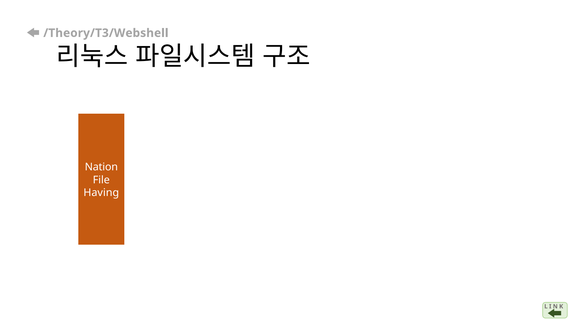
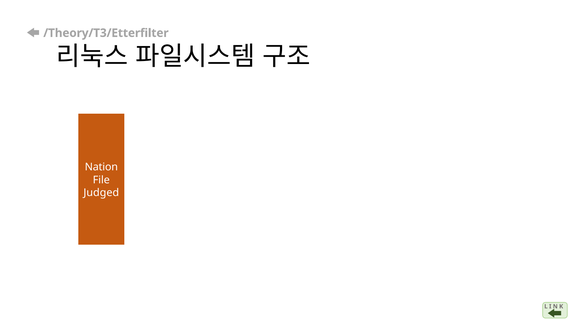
/Theory/T3/Webshell: /Theory/T3/Webshell -> /Theory/T3/Etterfilter
Having: Having -> Judged
